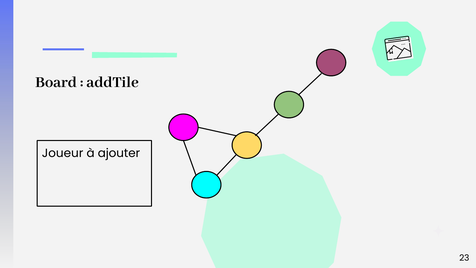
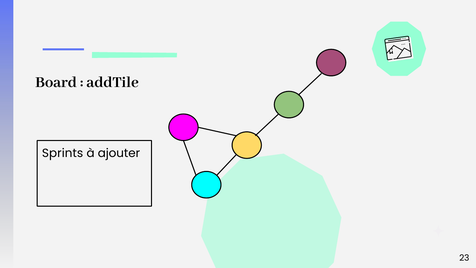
Joueur: Joueur -> Sprints
